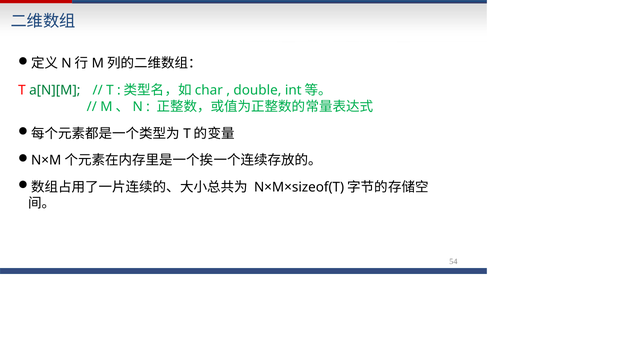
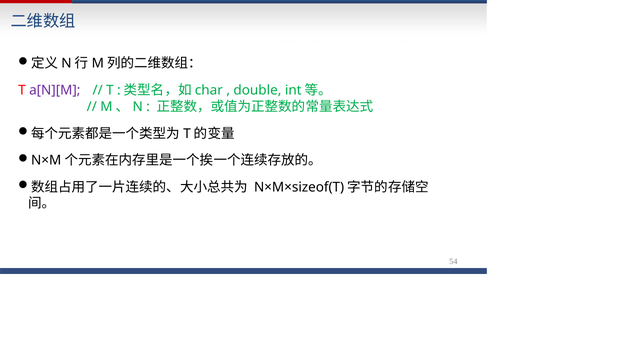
a[N][M colour: green -> purple
